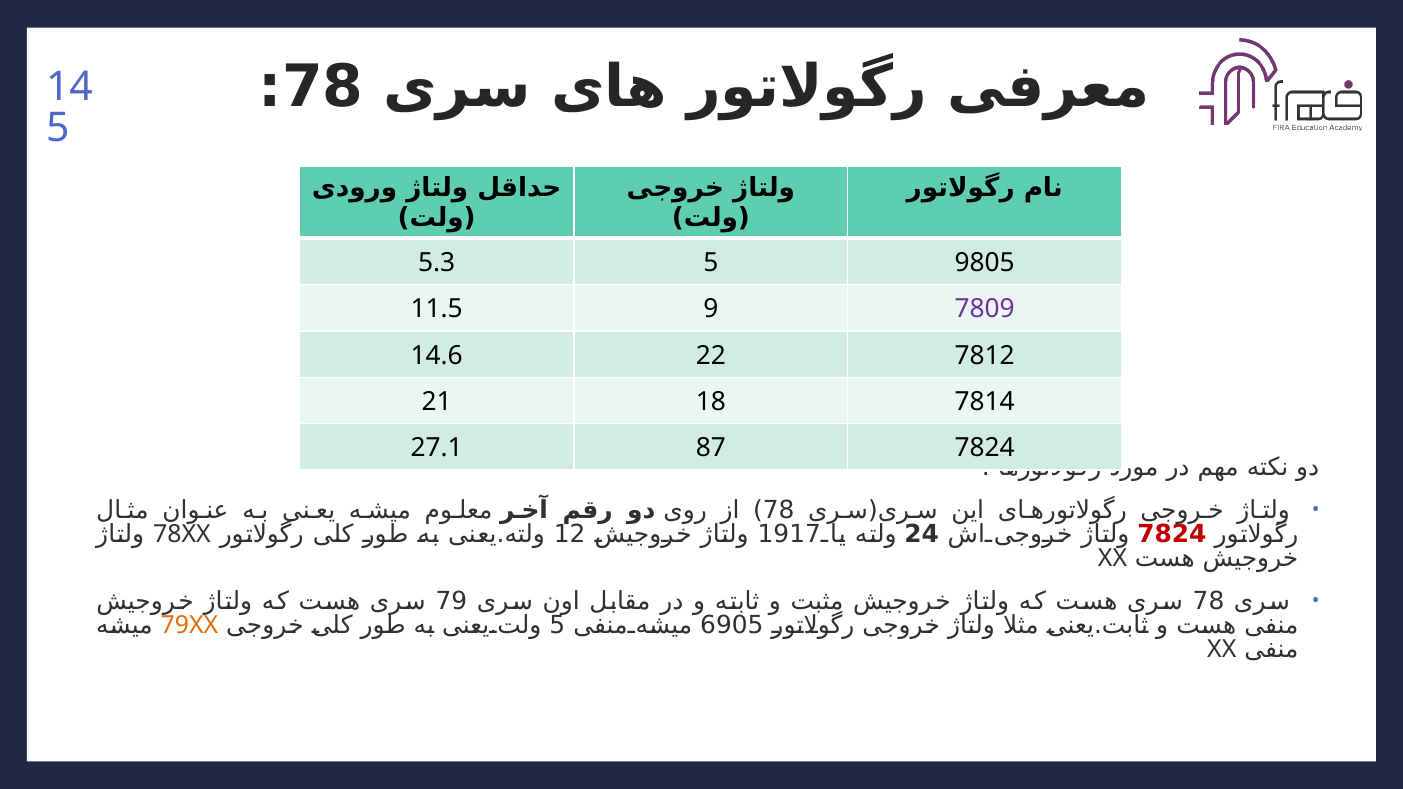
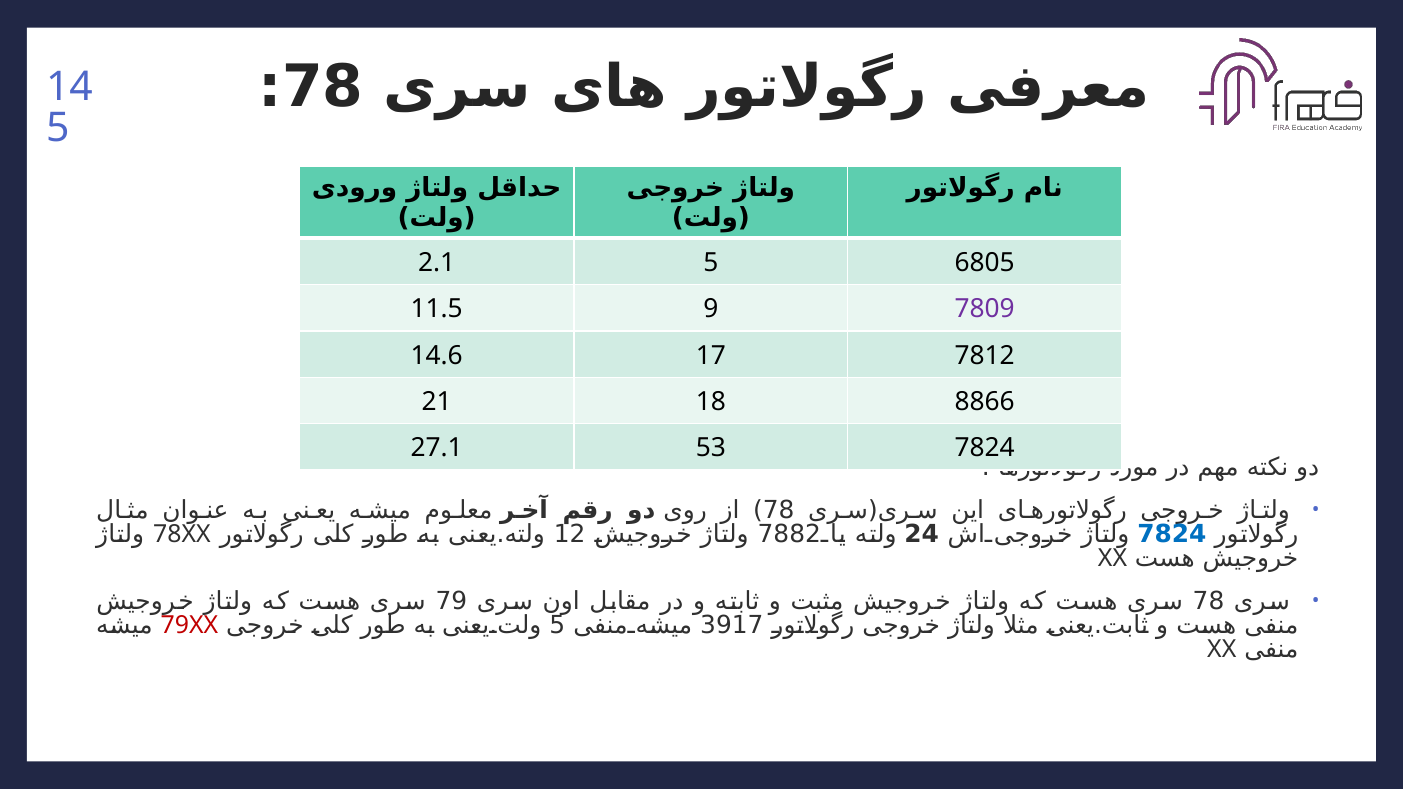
5.3: 5.3 -> 2.1
9805: 9805 -> 6805
22: 22 -> 17
7814: 7814 -> 8866
87: 87 -> 53
1917: 1917 -> 7882
7824 at (1172, 535) colour: red -> blue
6905: 6905 -> 3917
79XX colour: orange -> red
